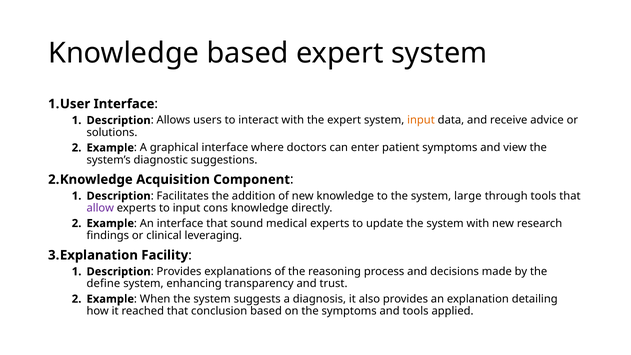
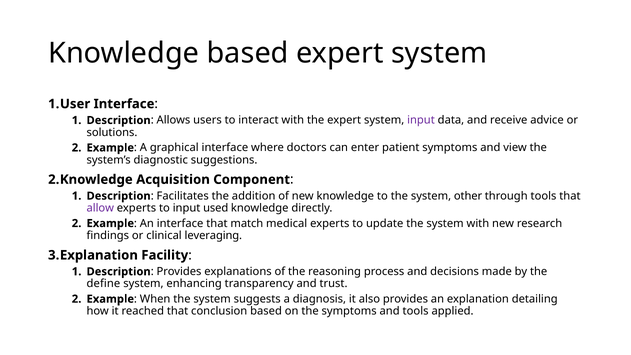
input at (421, 120) colour: orange -> purple
large: large -> other
cons: cons -> used
sound: sound -> match
